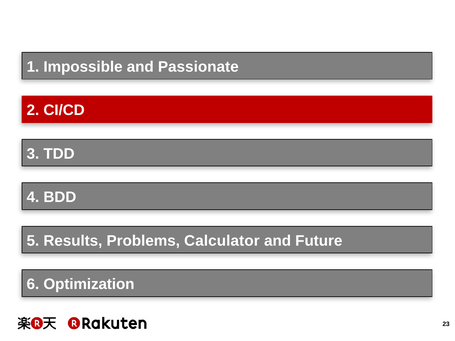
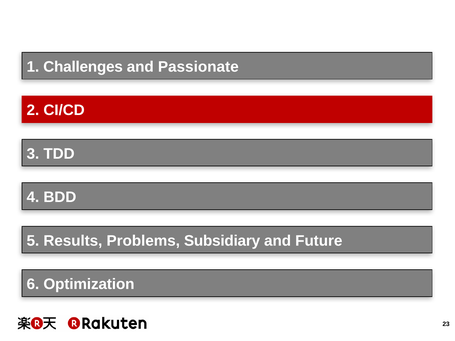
Impossible: Impossible -> Challenges
Calculator: Calculator -> Subsidiary
